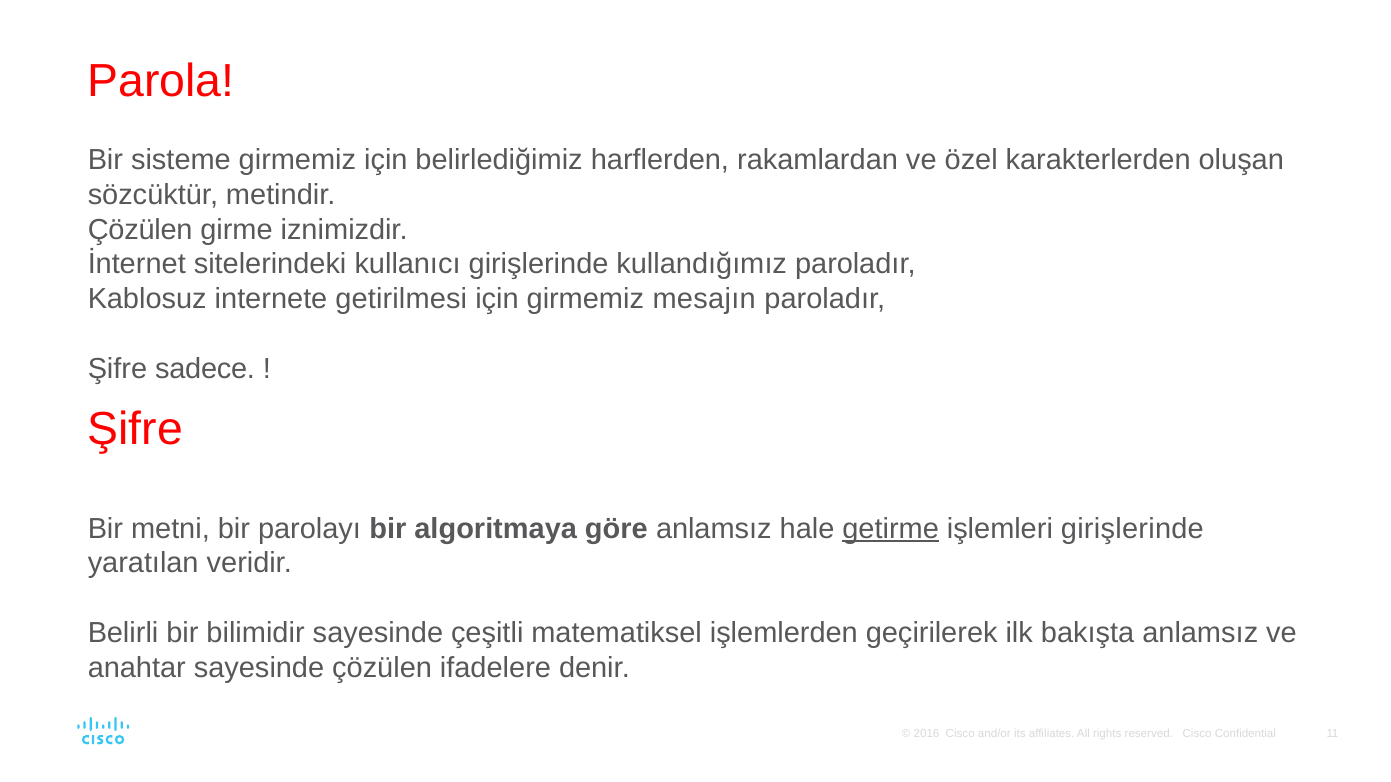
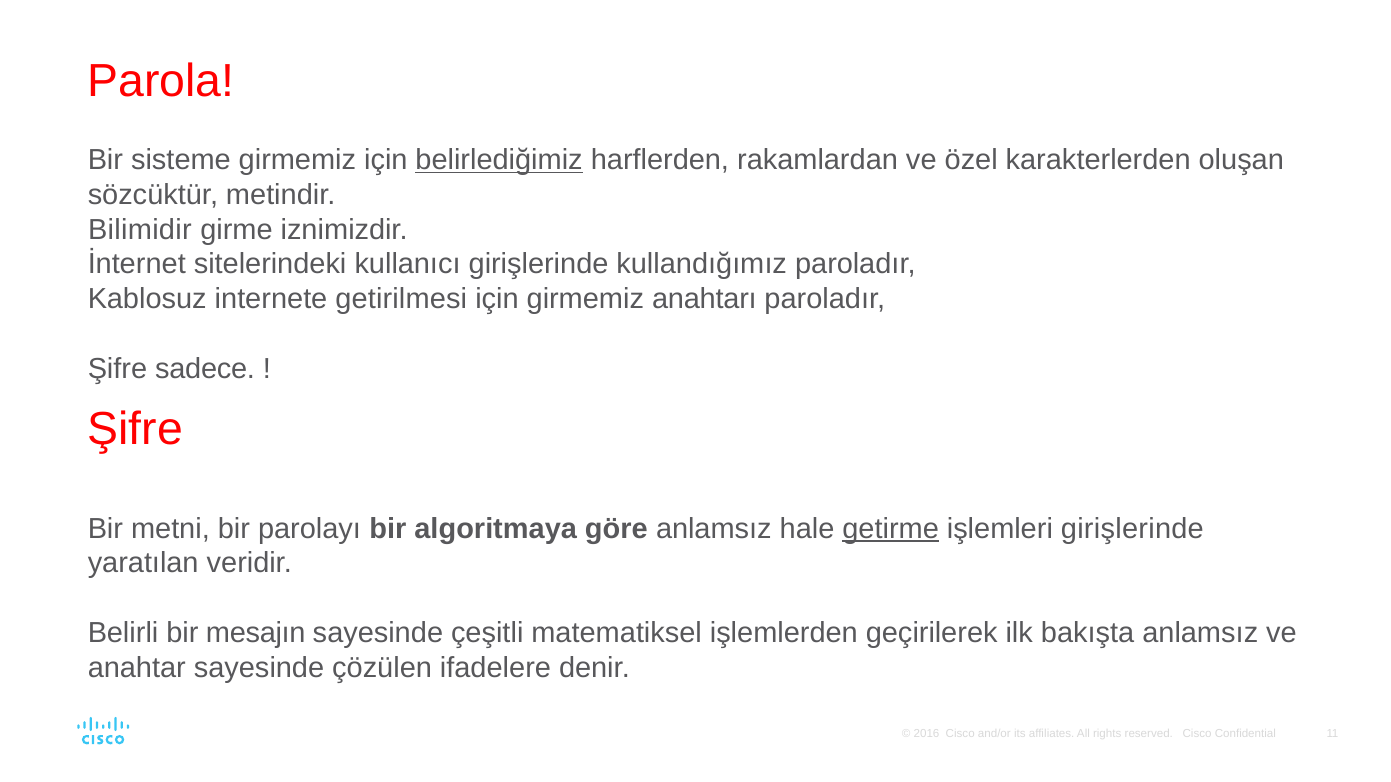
belirlediğimiz underline: none -> present
Çözülen at (140, 230): Çözülen -> Bilimidir
mesajın: mesajın -> anahtarı
bilimidir: bilimidir -> mesajın
